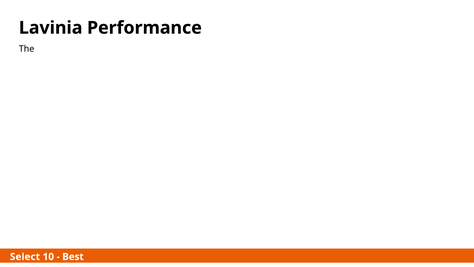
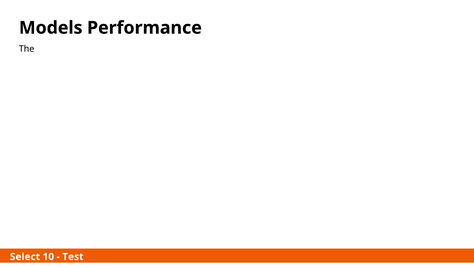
Lavinia: Lavinia -> Models
Best: Best -> Test
